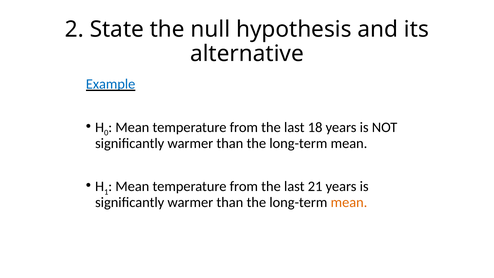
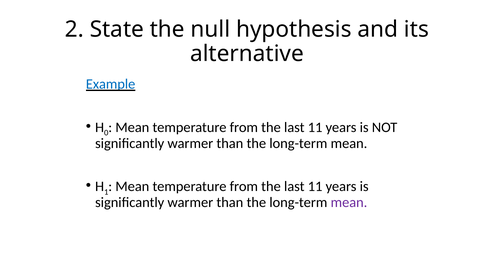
18 at (315, 127): 18 -> 11
21 at (315, 186): 21 -> 11
mean at (349, 202) colour: orange -> purple
